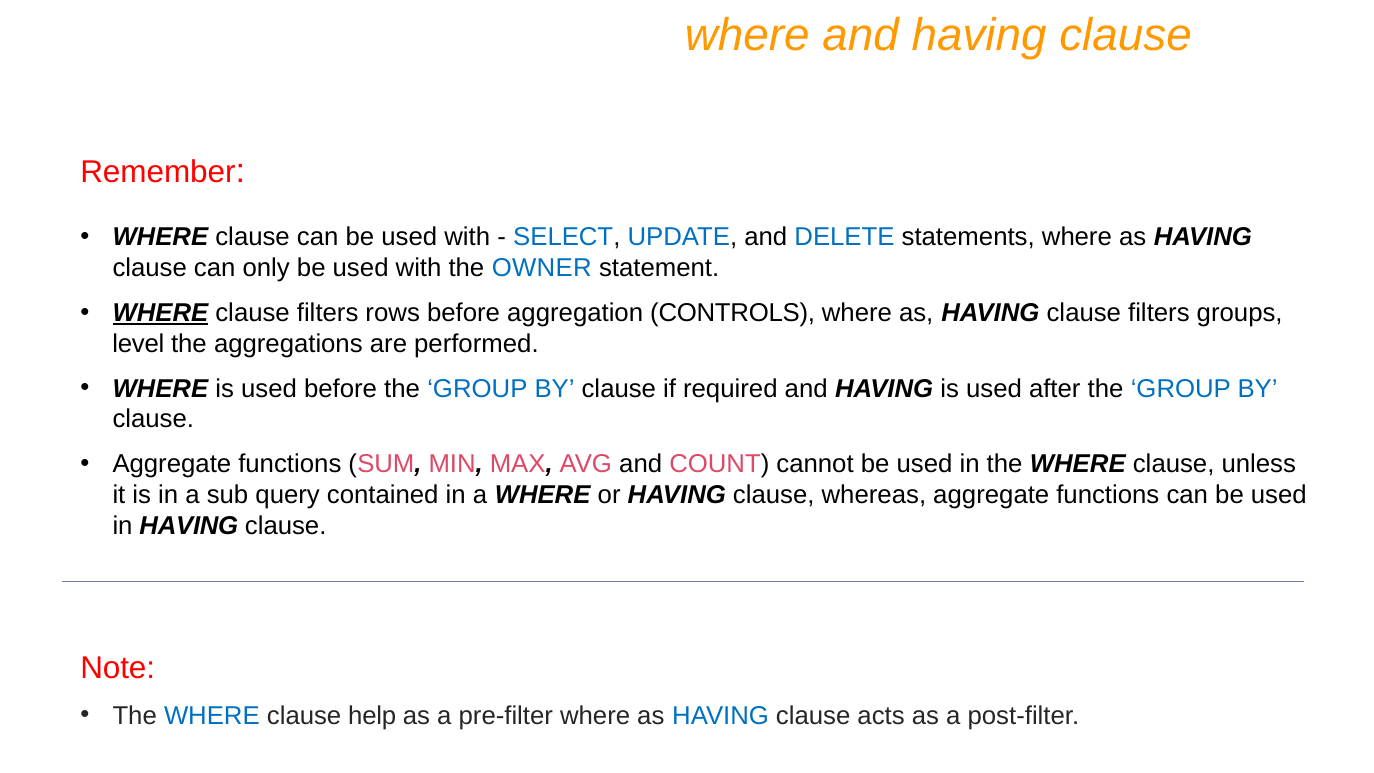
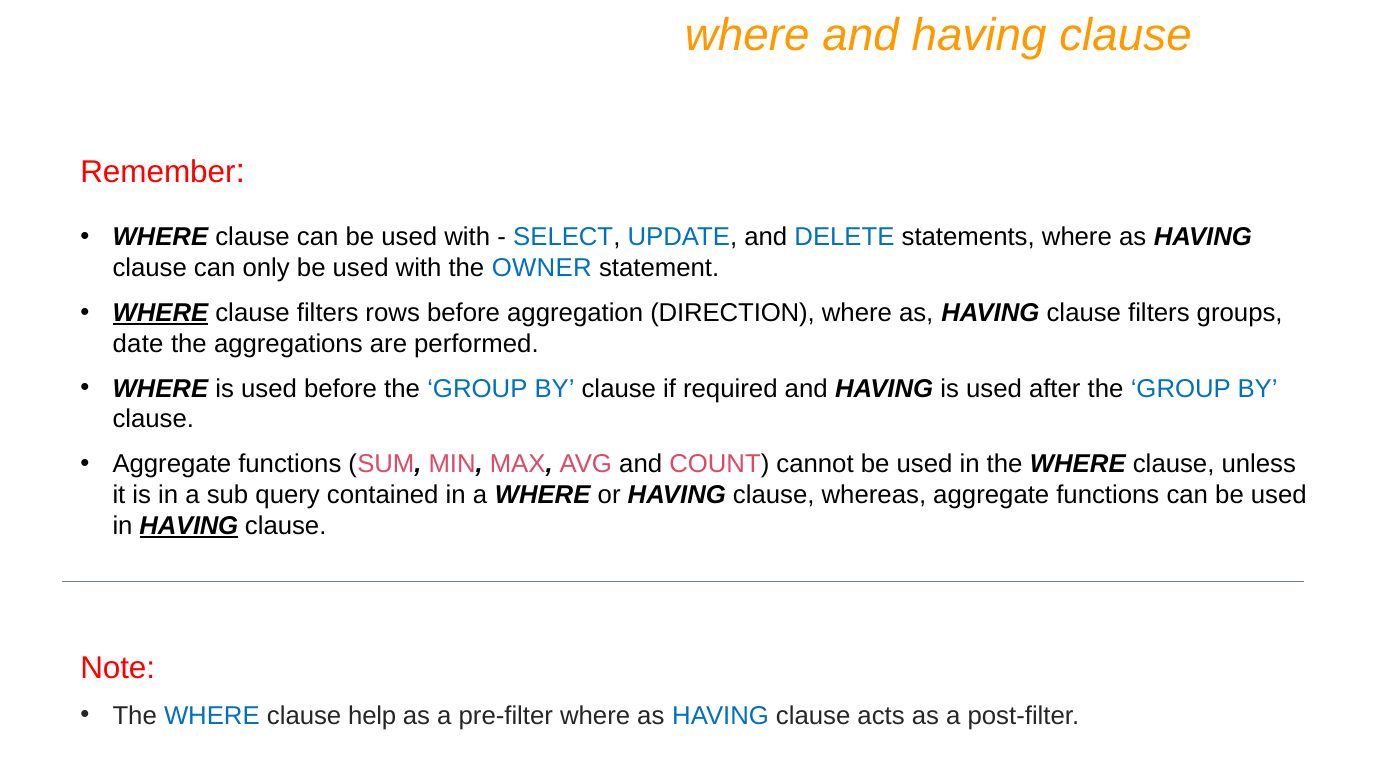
CONTROLS: CONTROLS -> DIRECTION
level: level -> date
HAVING at (189, 526) underline: none -> present
